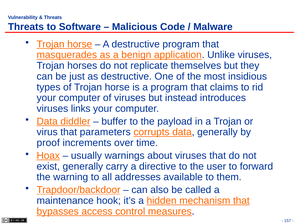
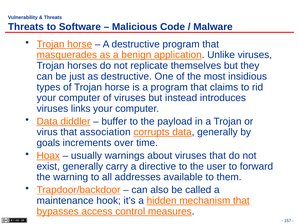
parameters: parameters -> association
proof: proof -> goals
